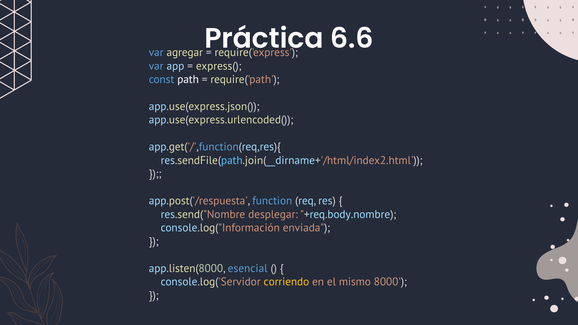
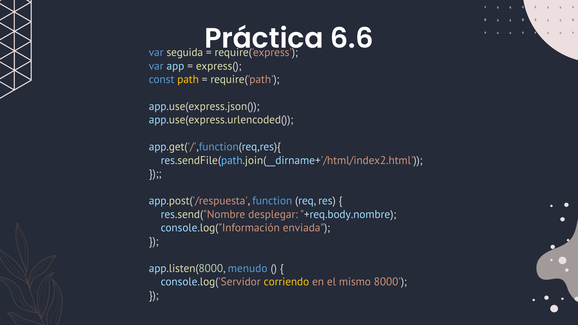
agregar: agregar -> seguida
path colour: white -> yellow
esencial: esencial -> menudo
